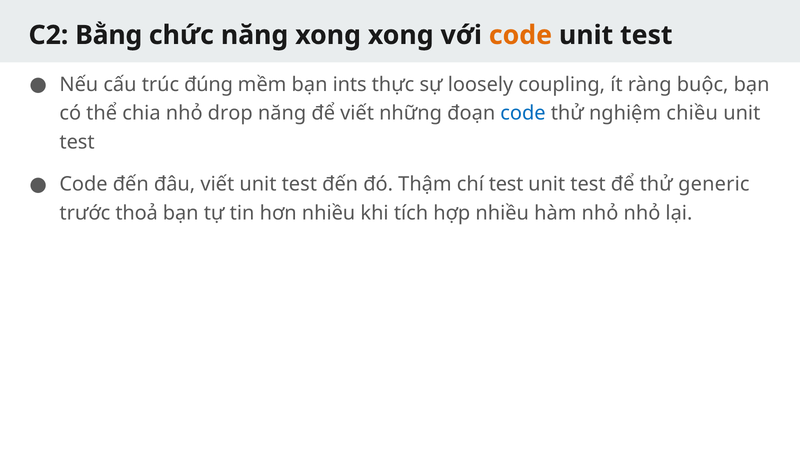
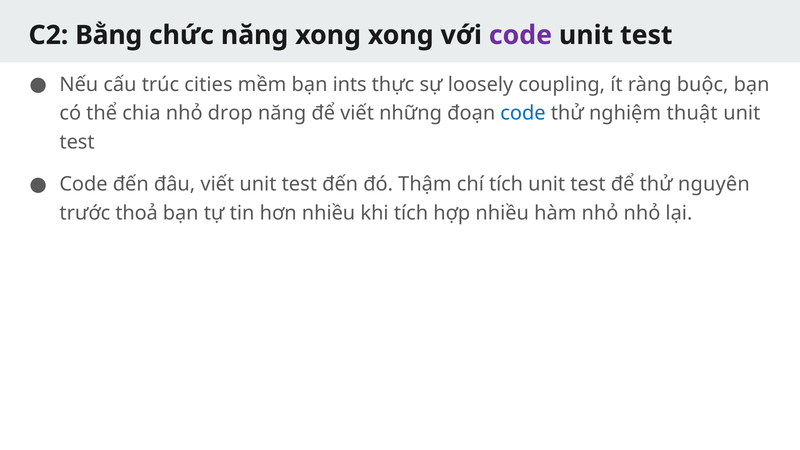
code at (520, 35) colour: orange -> purple
đúng: đúng -> cities
chiều: chiều -> thuật
chí test: test -> tích
generic: generic -> nguyên
